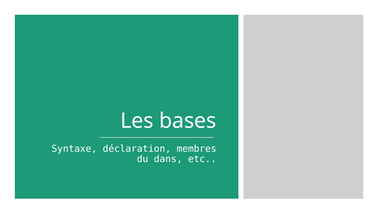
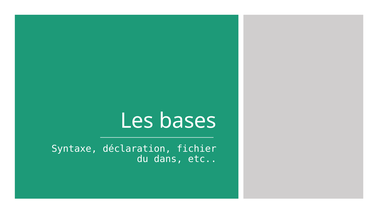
membres: membres -> fichier
